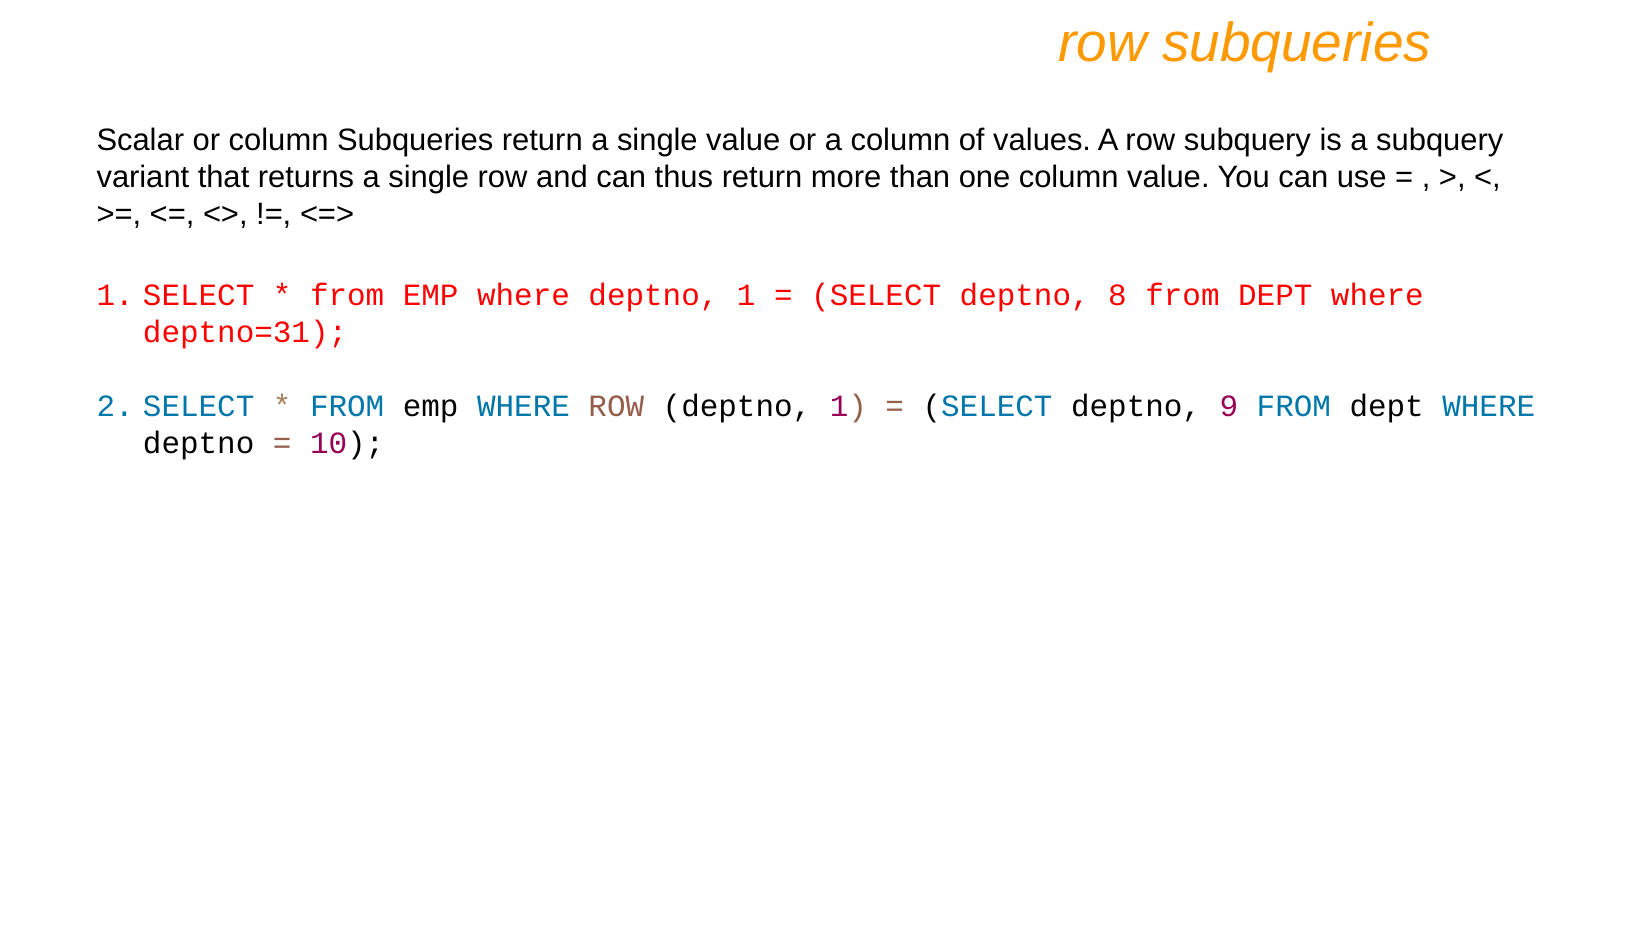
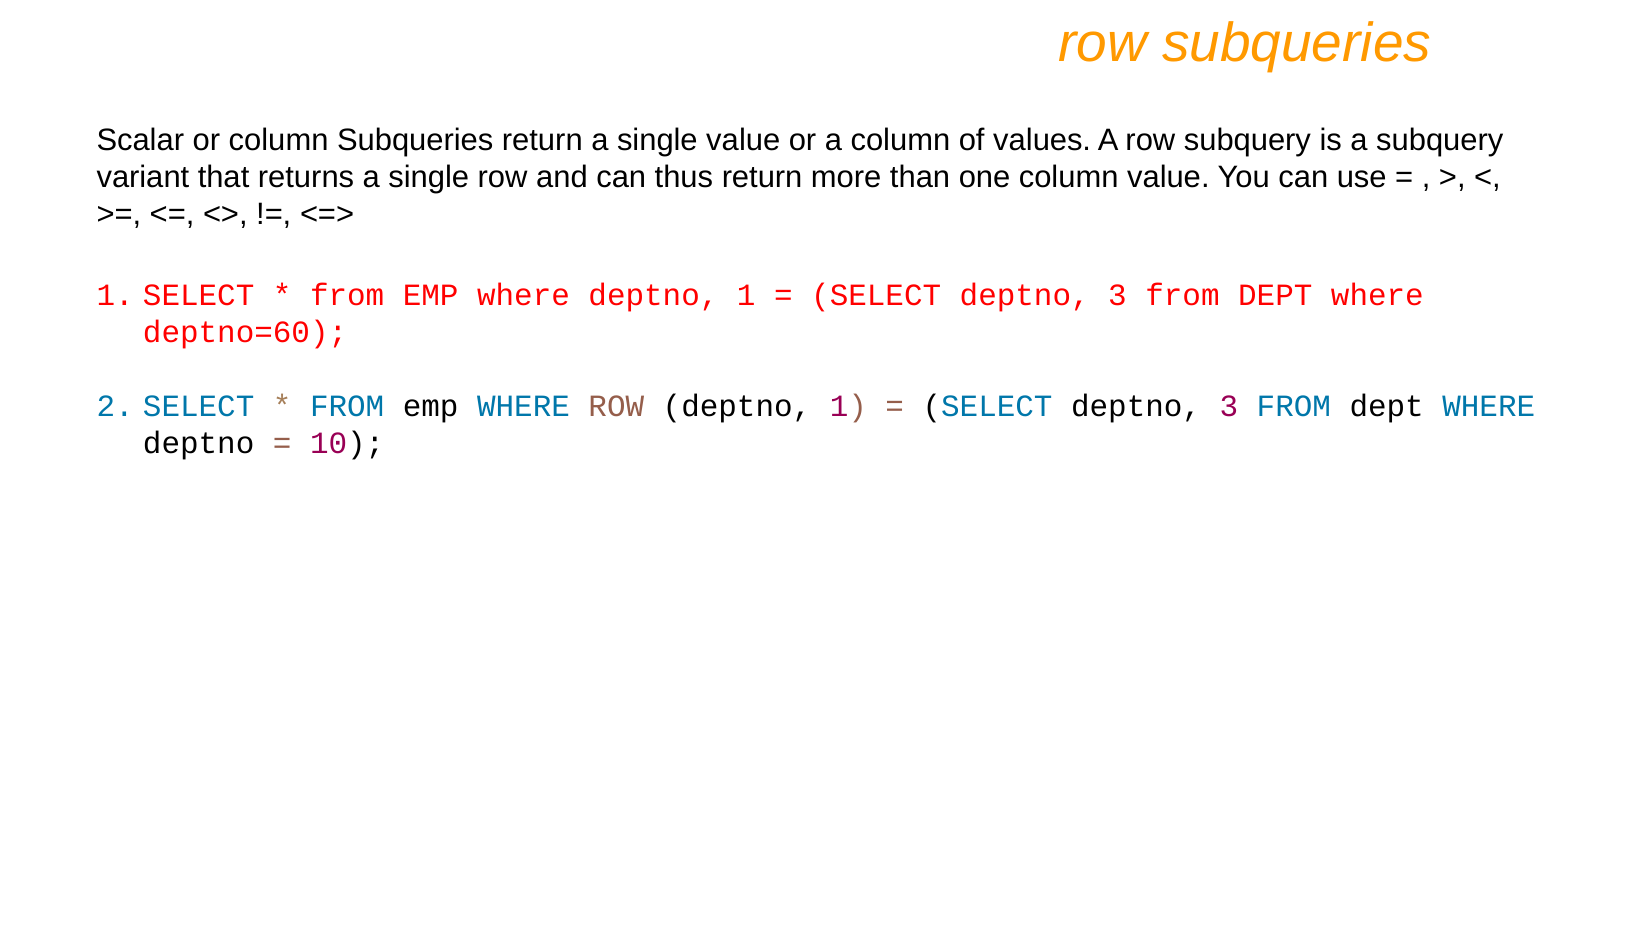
8 at (1118, 295): 8 -> 3
deptno=31: deptno=31 -> deptno=60
9 at (1229, 406): 9 -> 3
